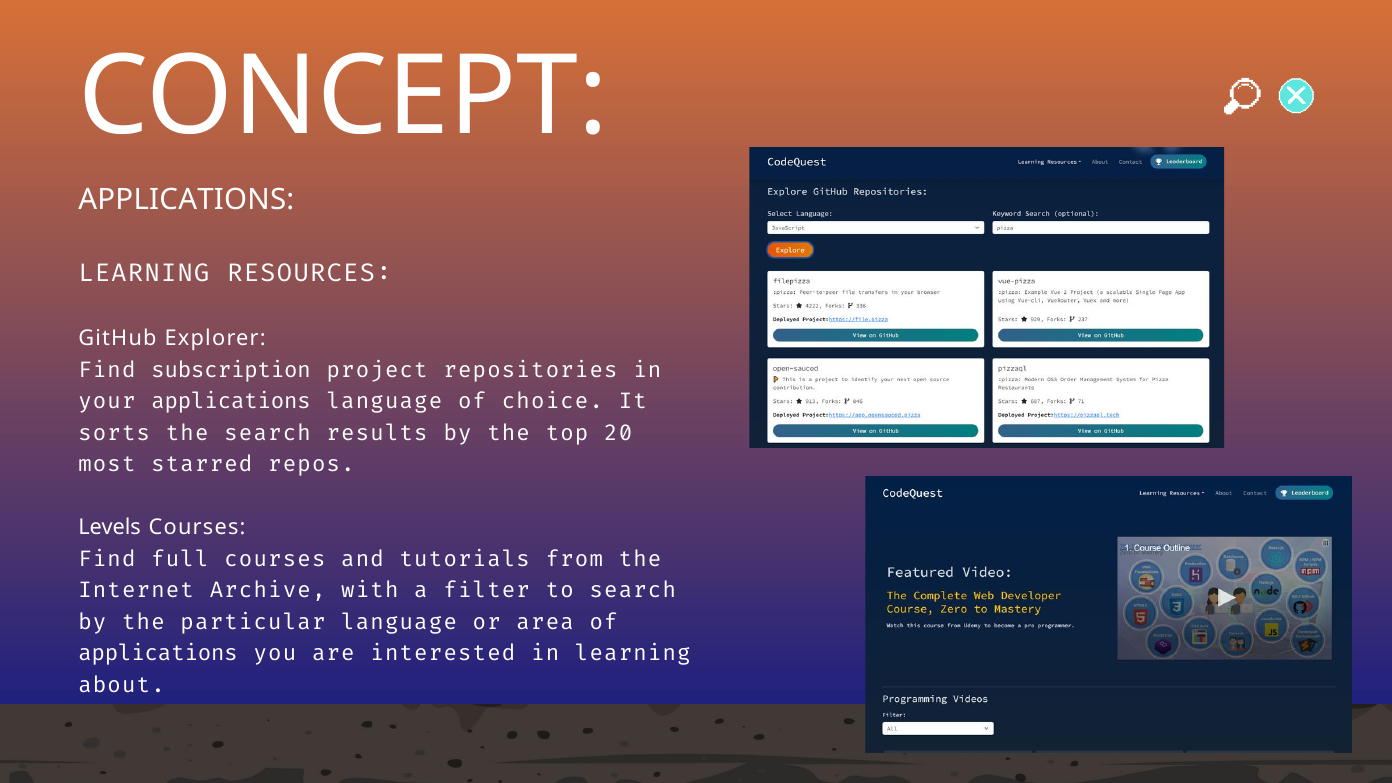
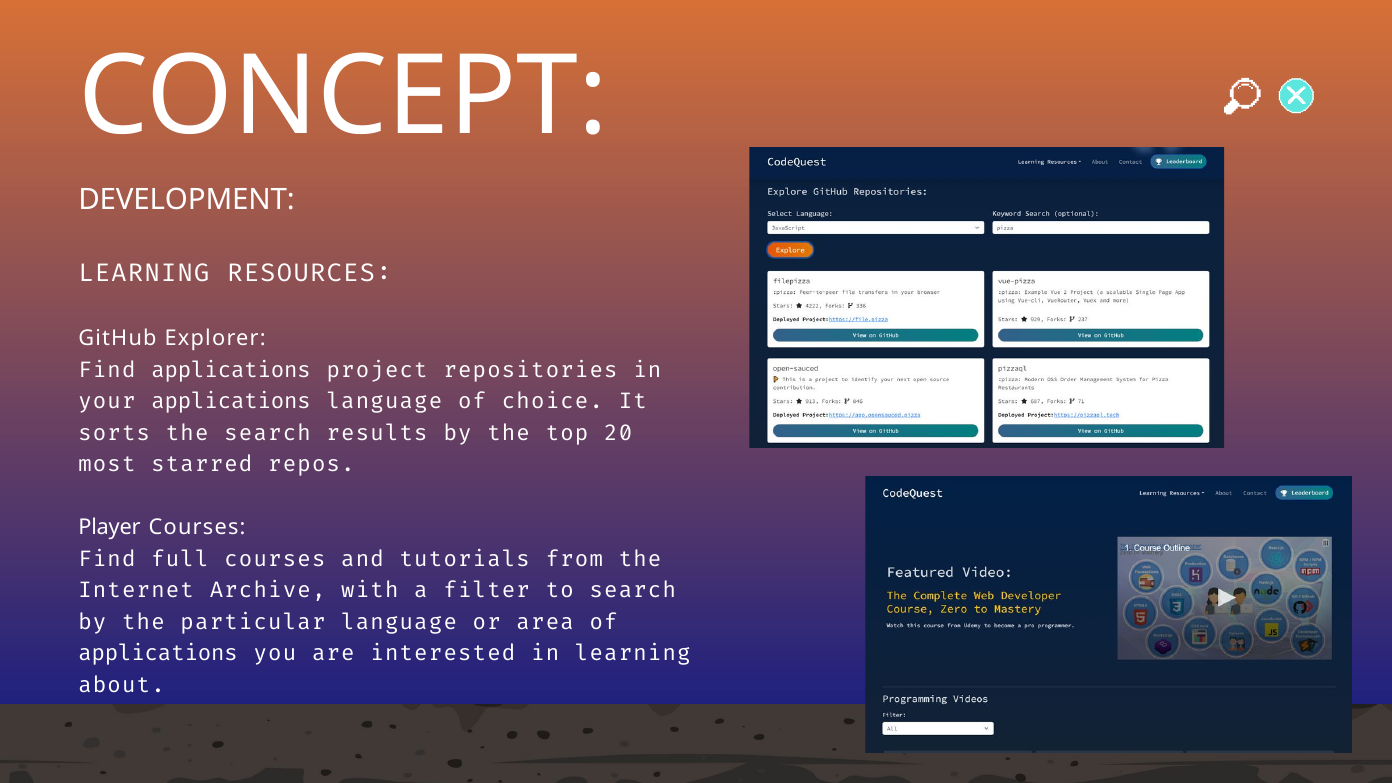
APPLICATIONS at (186, 200): APPLICATIONS -> DEVELOPMENT
Find subscription: subscription -> applications
Levels: Levels -> Player
